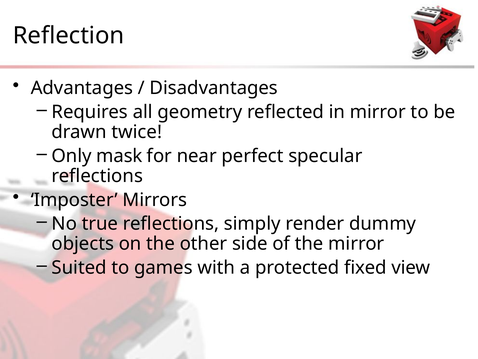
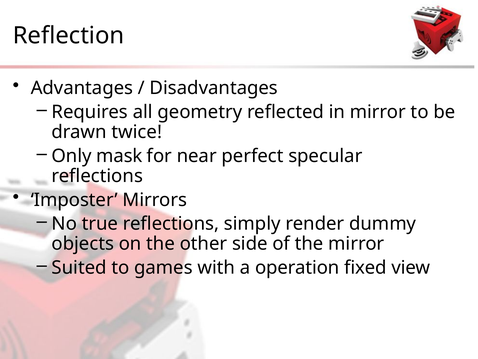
protected: protected -> operation
